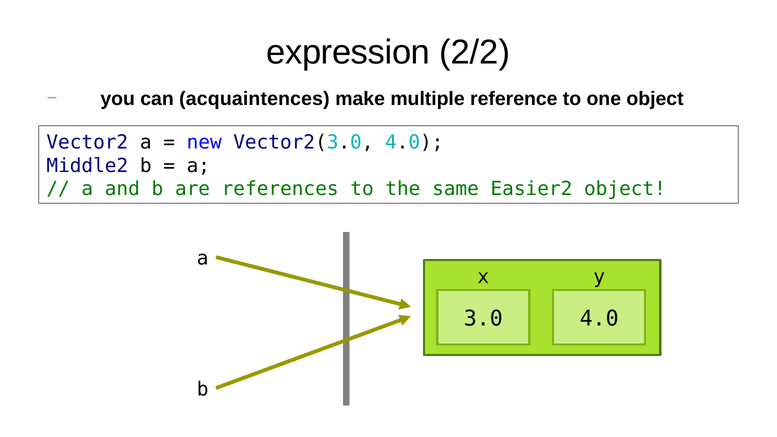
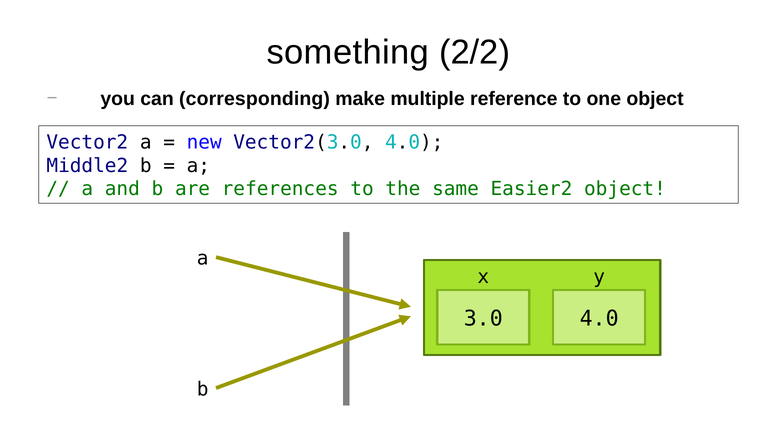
expression: expression -> something
acquaintences: acquaintences -> corresponding
